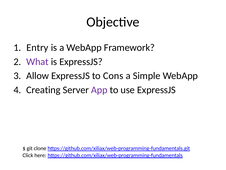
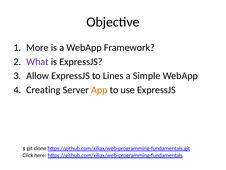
Entry: Entry -> More
Cons: Cons -> Lines
App colour: purple -> orange
